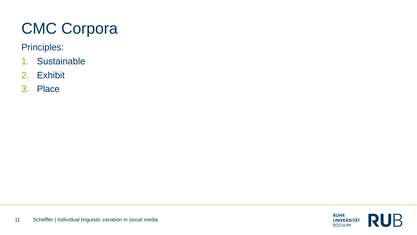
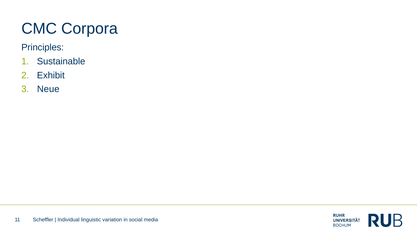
Place: Place -> Neue
